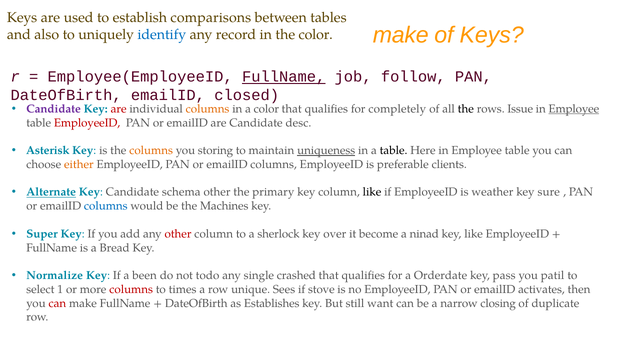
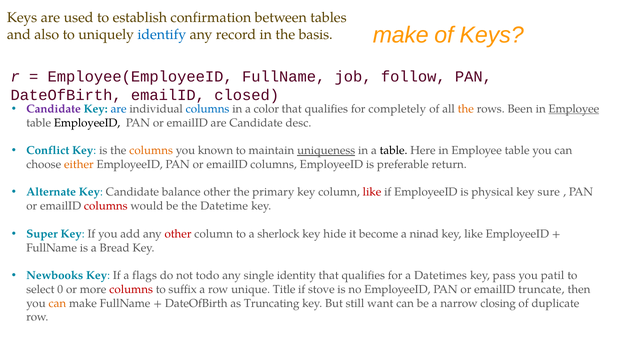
comparisons: comparisons -> confirmation
the color: color -> basis
FullName at (284, 77) underline: present -> none
are at (119, 109) colour: red -> blue
columns at (208, 109) colour: orange -> blue
the at (466, 109) colour: black -> orange
Issue: Issue -> Been
EmployeeID at (87, 123) colour: red -> black
Asterisk: Asterisk -> Conflict
storing: storing -> known
clients: clients -> return
Alternate underline: present -> none
schema: schema -> balance
like at (372, 192) colour: black -> red
weather: weather -> physical
columns at (106, 206) colour: blue -> red
Machines: Machines -> Datetime
over: over -> hide
Normalize: Normalize -> Newbooks
been: been -> flags
crashed: crashed -> identity
Orderdate: Orderdate -> Datetimes
1: 1 -> 0
times: times -> suffix
Sees: Sees -> Title
activates: activates -> truncate
can at (57, 303) colour: red -> orange
Establishes: Establishes -> Truncating
